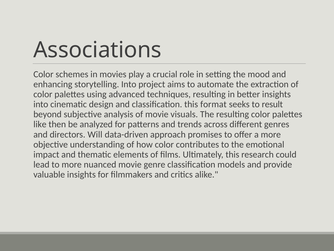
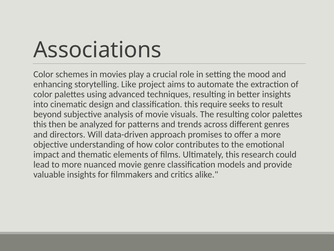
storytelling Into: Into -> Like
format: format -> require
like at (40, 124): like -> this
